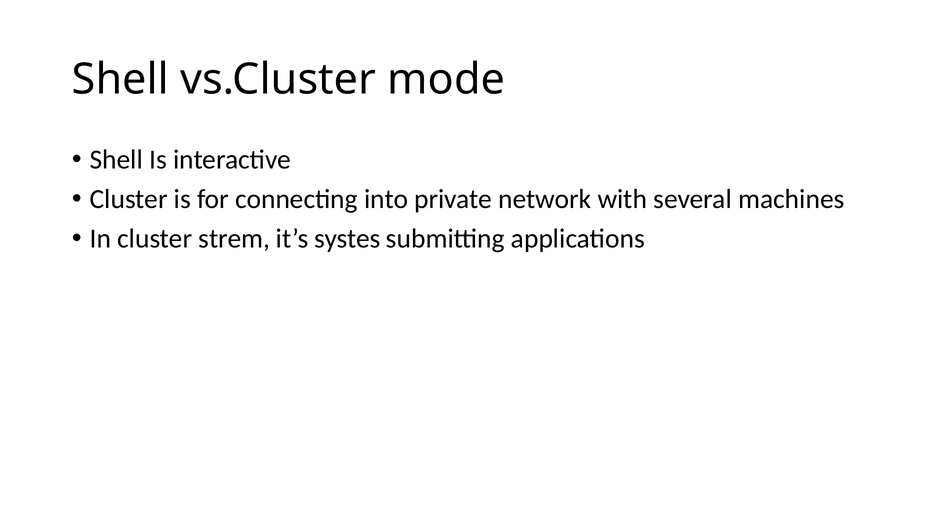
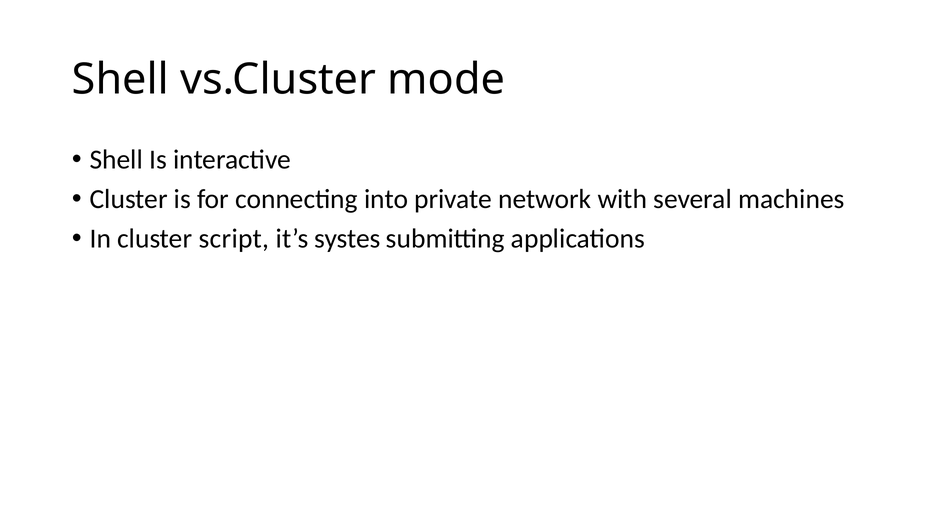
strem: strem -> script
